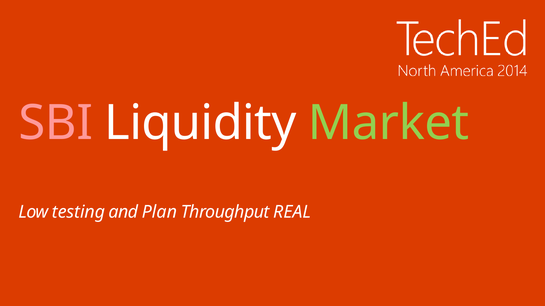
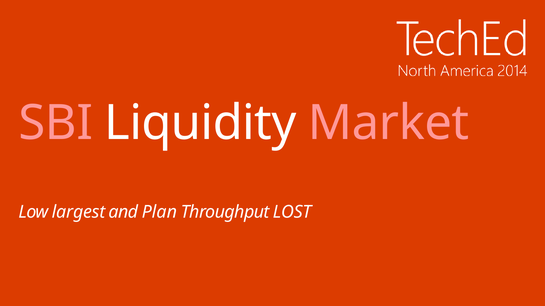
Market colour: light green -> pink
testing: testing -> largest
REAL: REAL -> LOST
